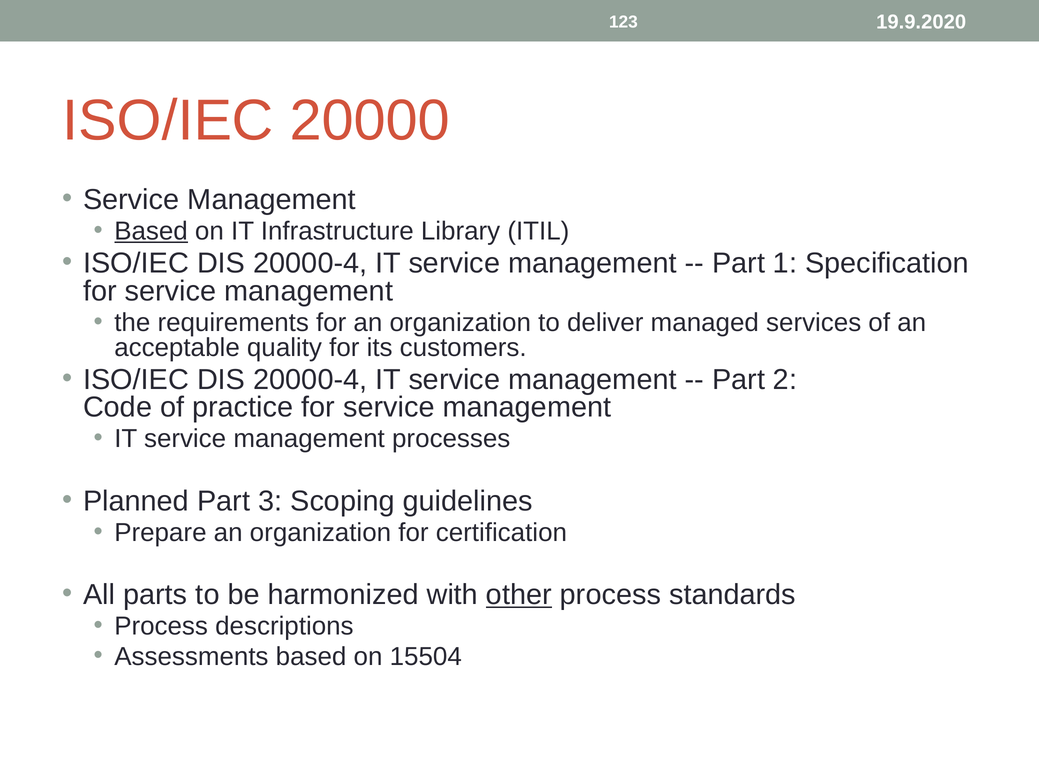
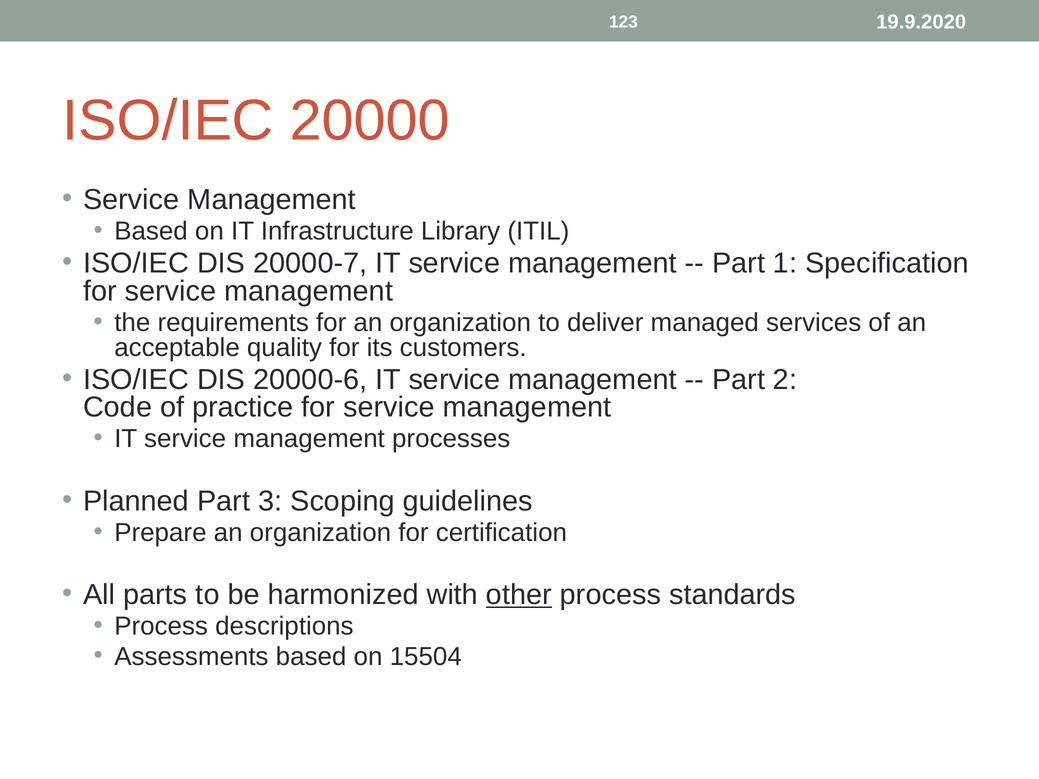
Based at (151, 231) underline: present -> none
20000-4 at (310, 263): 20000-4 -> 20000-7
20000-4 at (310, 380): 20000-4 -> 20000-6
